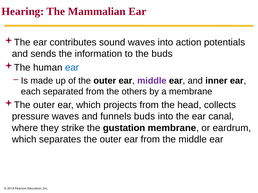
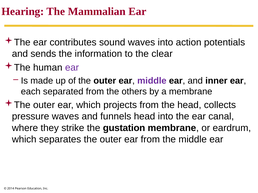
the buds: buds -> clear
ear at (72, 68) colour: blue -> purple
funnels buds: buds -> head
